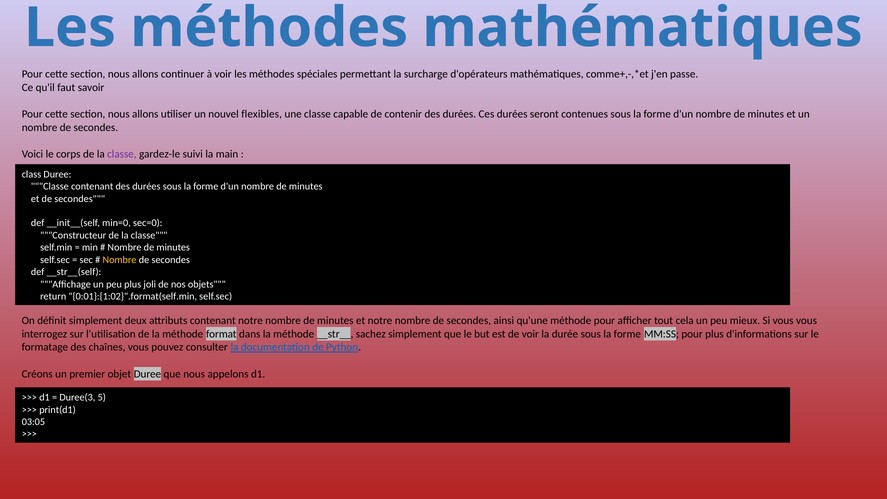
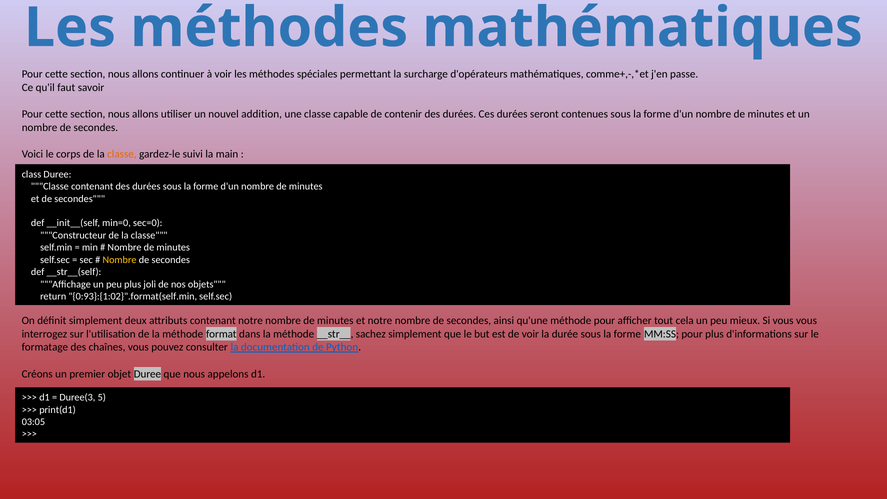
flexibles: flexibles -> addition
classe at (122, 154) colour: purple -> orange
0:01}:{1:02}".format(self.min: 0:01}:{1:02}".format(self.min -> 0:93}:{1:02}".format(self.min
